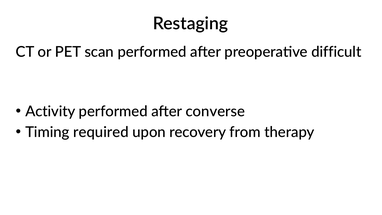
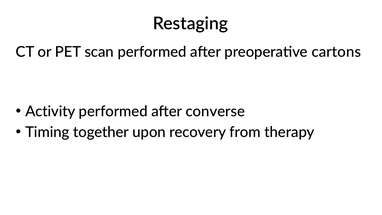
difficult: difficult -> cartons
required: required -> together
